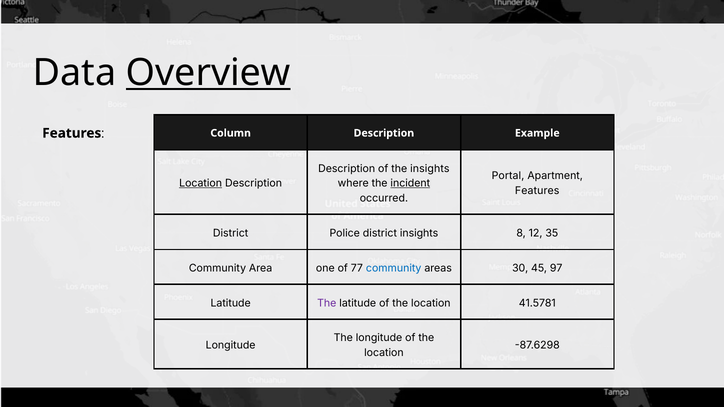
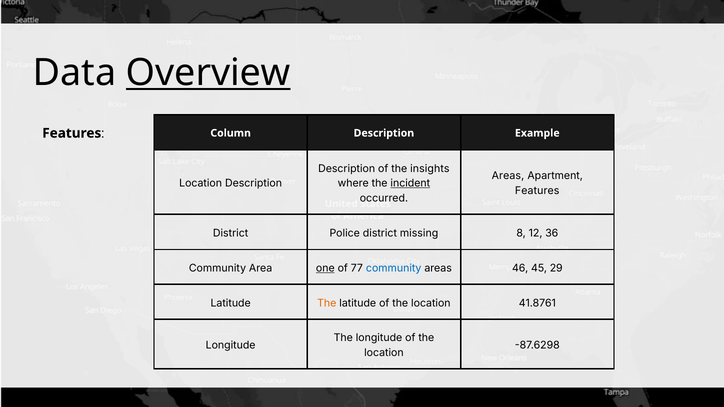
Portal at (508, 176): Portal -> Areas
Location at (201, 183) underline: present -> none
district insights: insights -> missing
35: 35 -> 36
one underline: none -> present
30: 30 -> 46
97: 97 -> 29
The at (327, 303) colour: purple -> orange
41.5781: 41.5781 -> 41.8761
